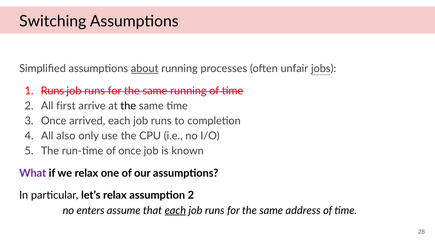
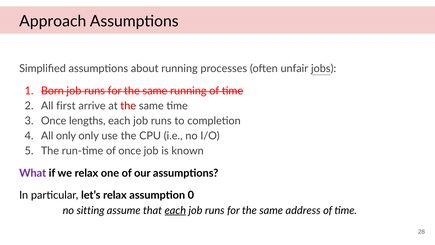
Switching: Switching -> Approach
about underline: present -> none
1 Runs: Runs -> Born
the at (128, 106) colour: black -> red
arrived: arrived -> lengths
All also: also -> only
assumption 2: 2 -> 0
enters: enters -> sitting
